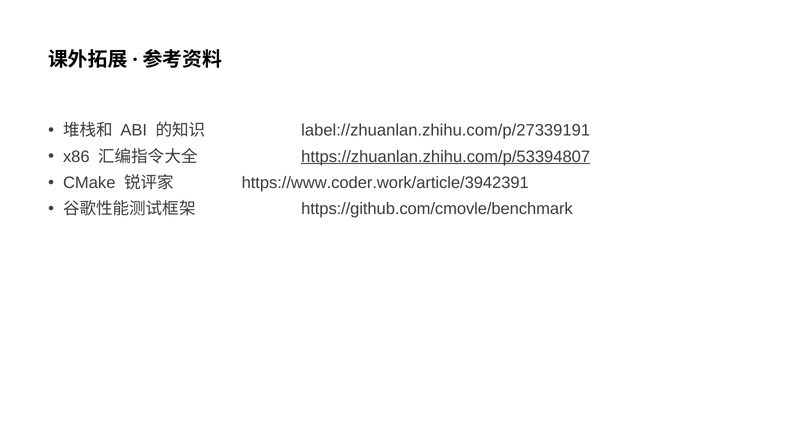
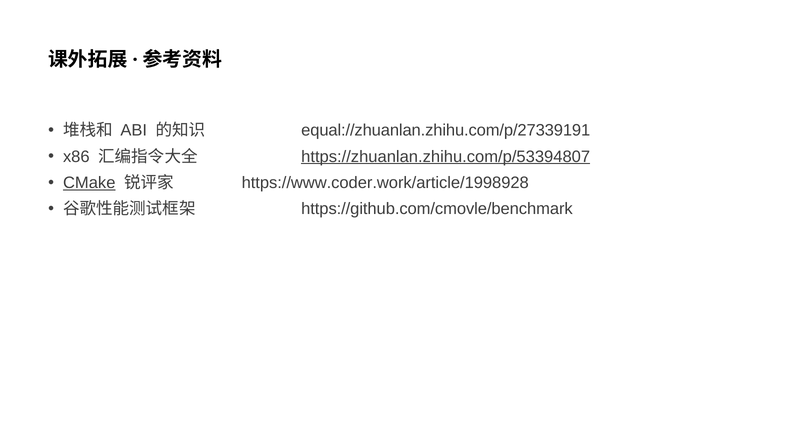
label://zhuanlan.zhihu.com/p/27339191: label://zhuanlan.zhihu.com/p/27339191 -> equal://zhuanlan.zhihu.com/p/27339191
CMake underline: none -> present
https://www.coder.work/article/3942391: https://www.coder.work/article/3942391 -> https://www.coder.work/article/1998928
